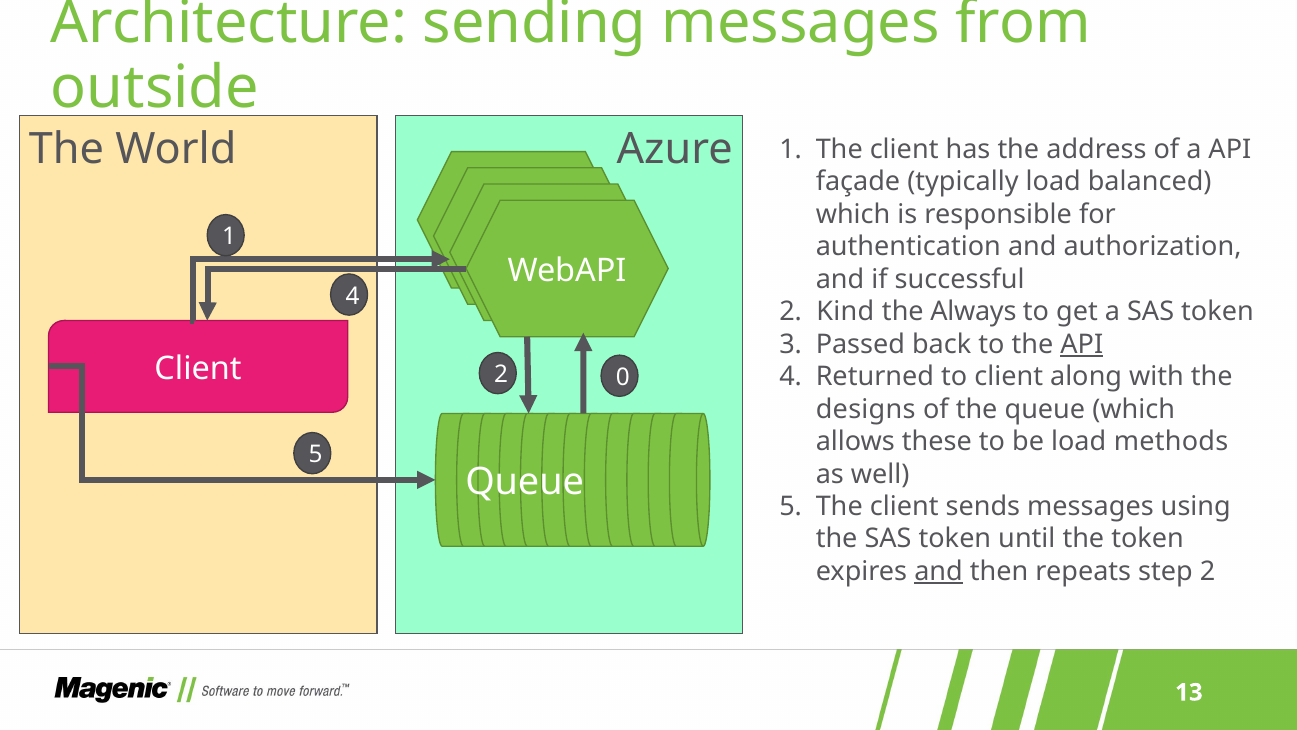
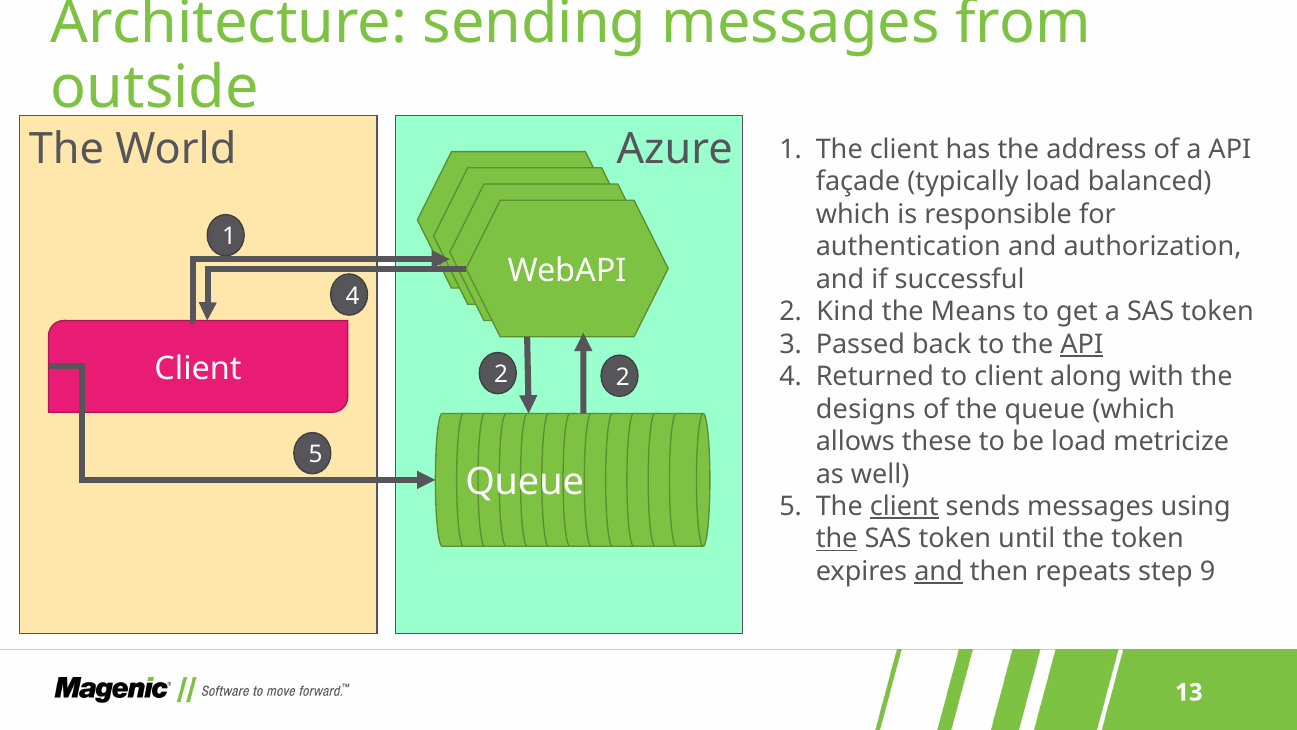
Always: Always -> Means
2 0: 0 -> 2
methods: methods -> metricize
client at (904, 506) underline: none -> present
the at (837, 539) underline: none -> present
step 2: 2 -> 9
